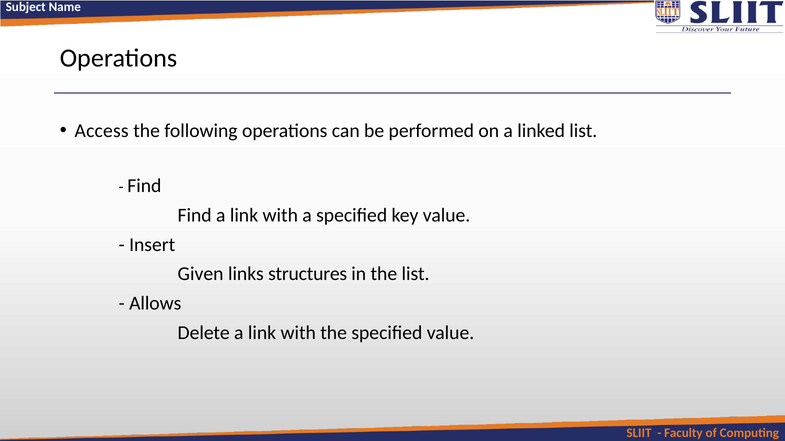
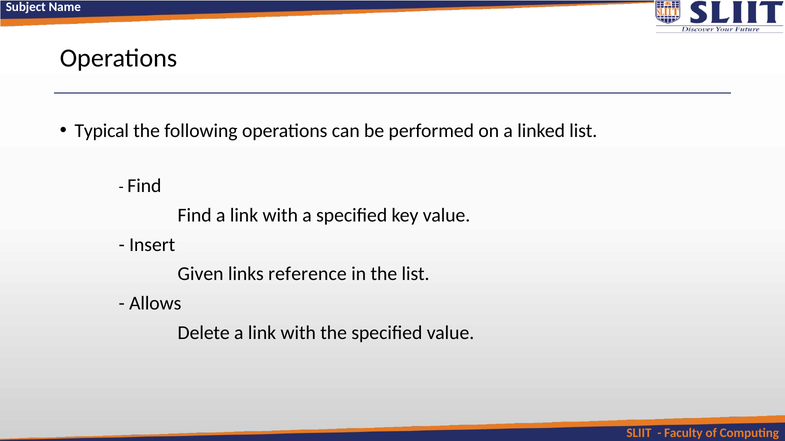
Access: Access -> Typical
structures: structures -> reference
